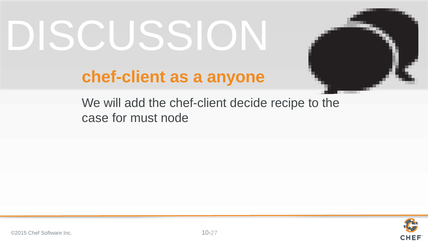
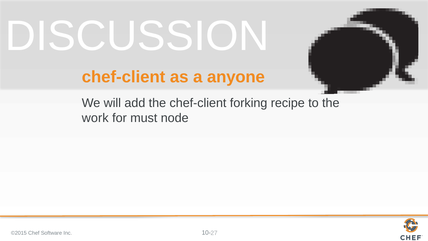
decide: decide -> forking
case: case -> work
